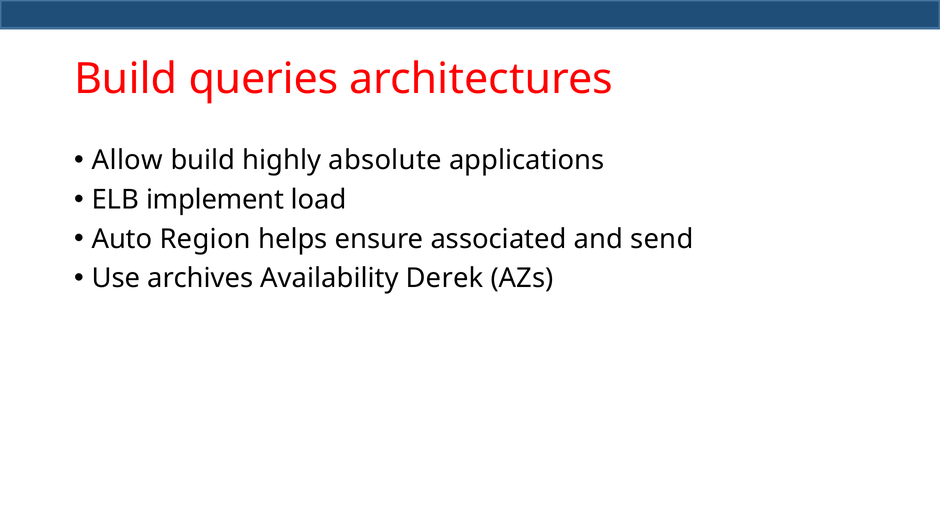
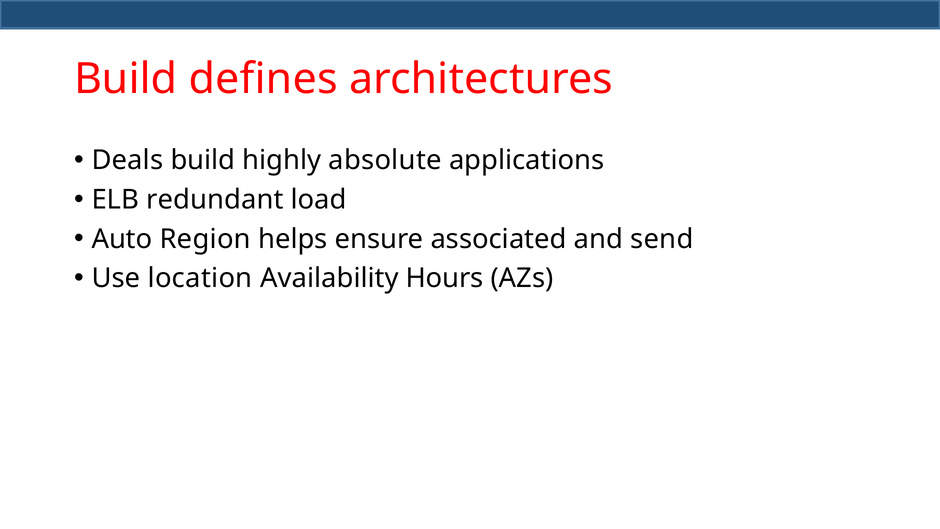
queries: queries -> defines
Allow: Allow -> Deals
implement: implement -> redundant
archives: archives -> location
Derek: Derek -> Hours
